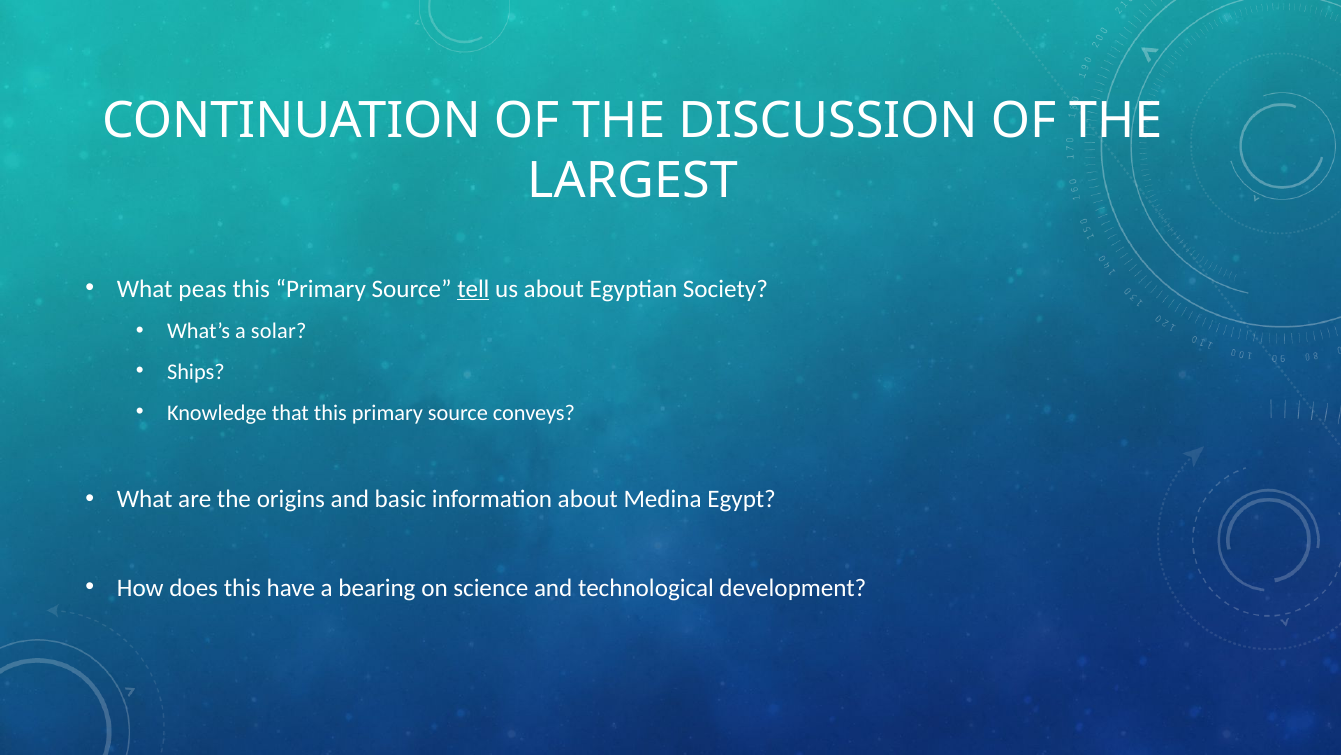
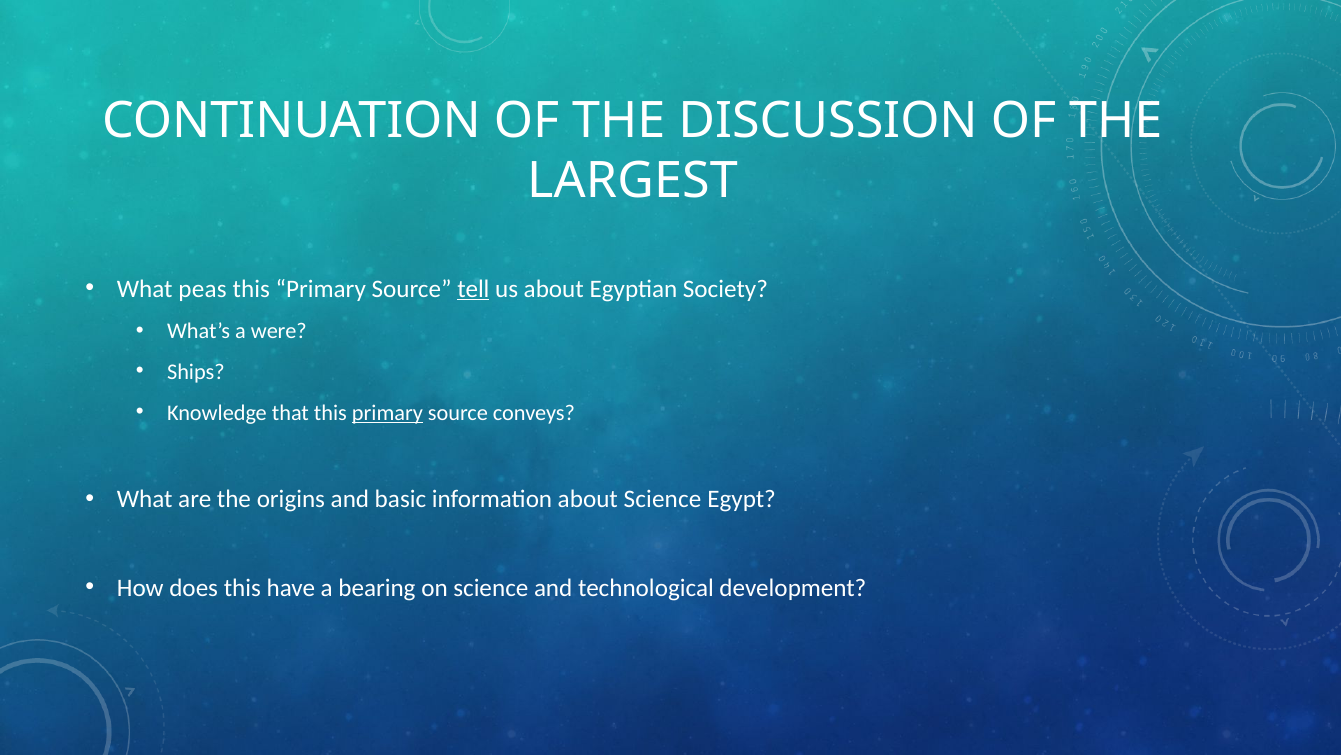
solar: solar -> were
primary at (387, 412) underline: none -> present
about Medina: Medina -> Science
